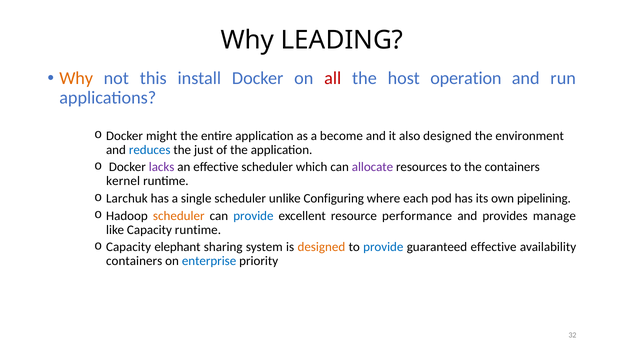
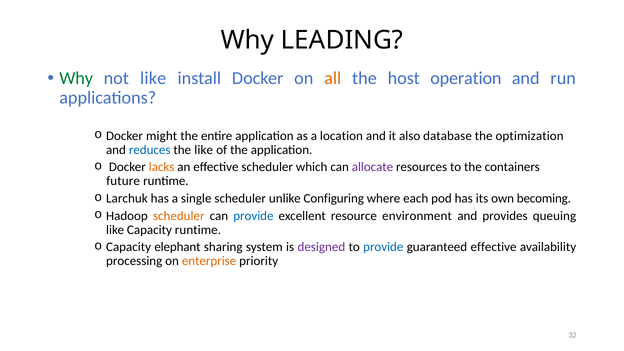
Why at (76, 78) colour: orange -> green
not this: this -> like
all colour: red -> orange
become: become -> location
also designed: designed -> database
environment: environment -> optimization
the just: just -> like
lacks colour: purple -> orange
kernel: kernel -> future
pipelining: pipelining -> becoming
performance: performance -> environment
manage: manage -> queuing
designed at (321, 247) colour: orange -> purple
containers at (134, 261): containers -> processing
enterprise colour: blue -> orange
